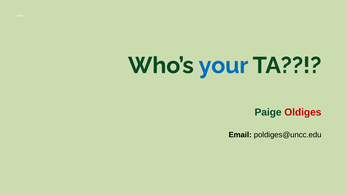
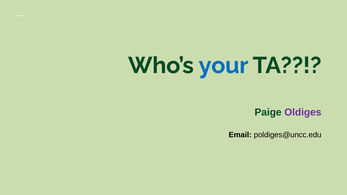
Oldiges colour: red -> purple
